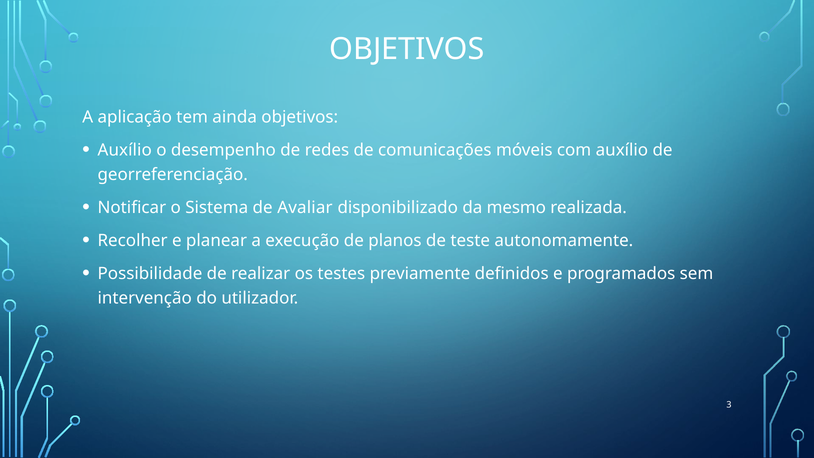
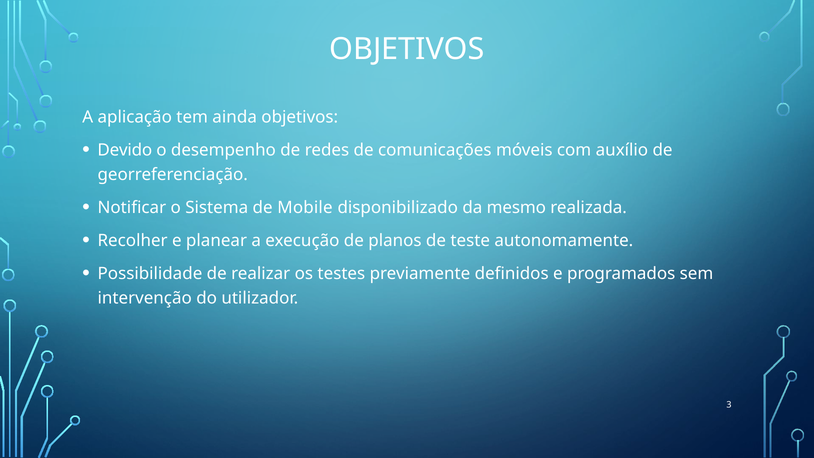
Auxílio at (125, 150): Auxílio -> Devido
Avaliar: Avaliar -> Mobile
